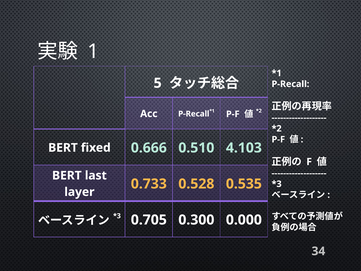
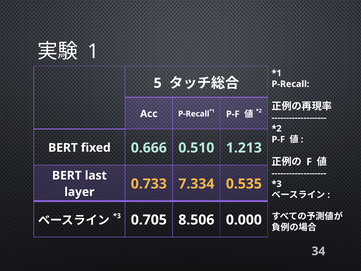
4.103: 4.103 -> 1.213
0.528: 0.528 -> 7.334
0.300: 0.300 -> 8.506
